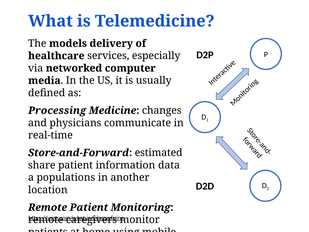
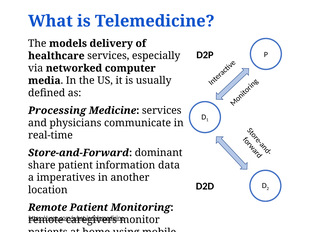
Medicine changes: changes -> services
estimated: estimated -> dominant
populations: populations -> imperatives
